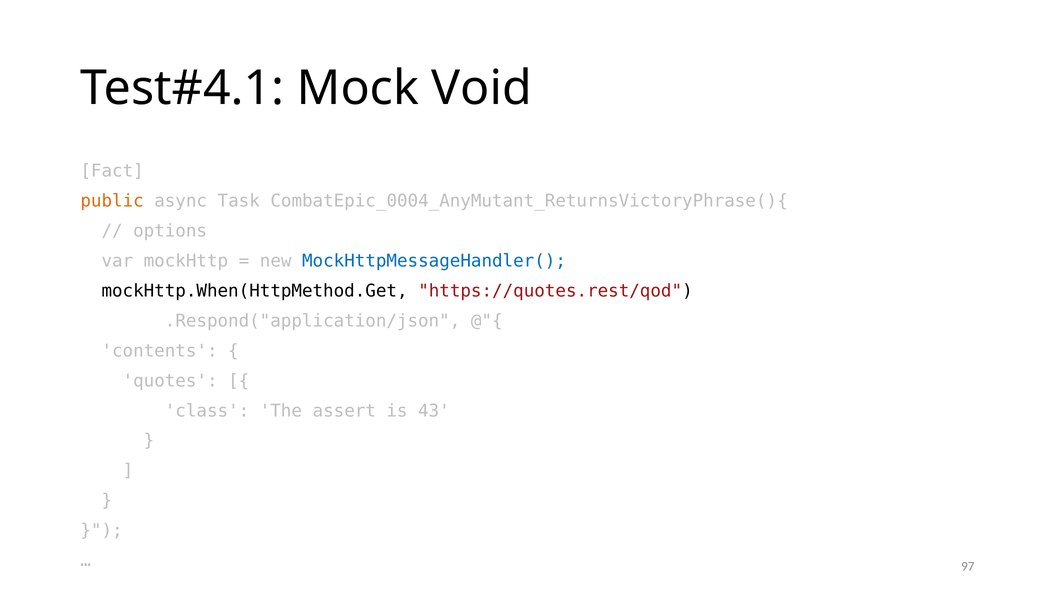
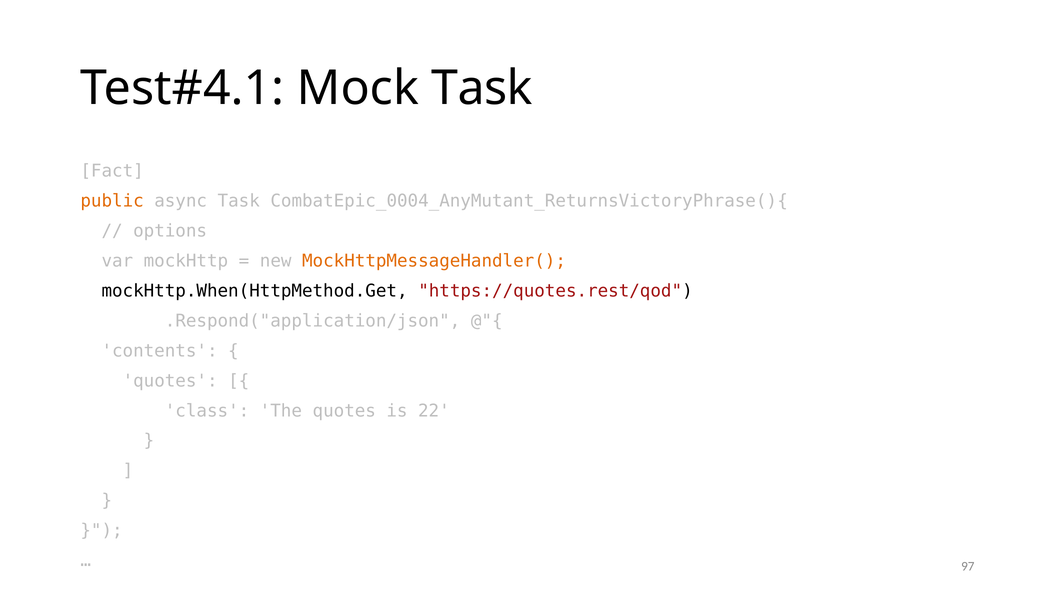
Mock Void: Void -> Task
MockHttpMessageHandler( colour: blue -> orange
The assert: assert -> quotes
43: 43 -> 22
